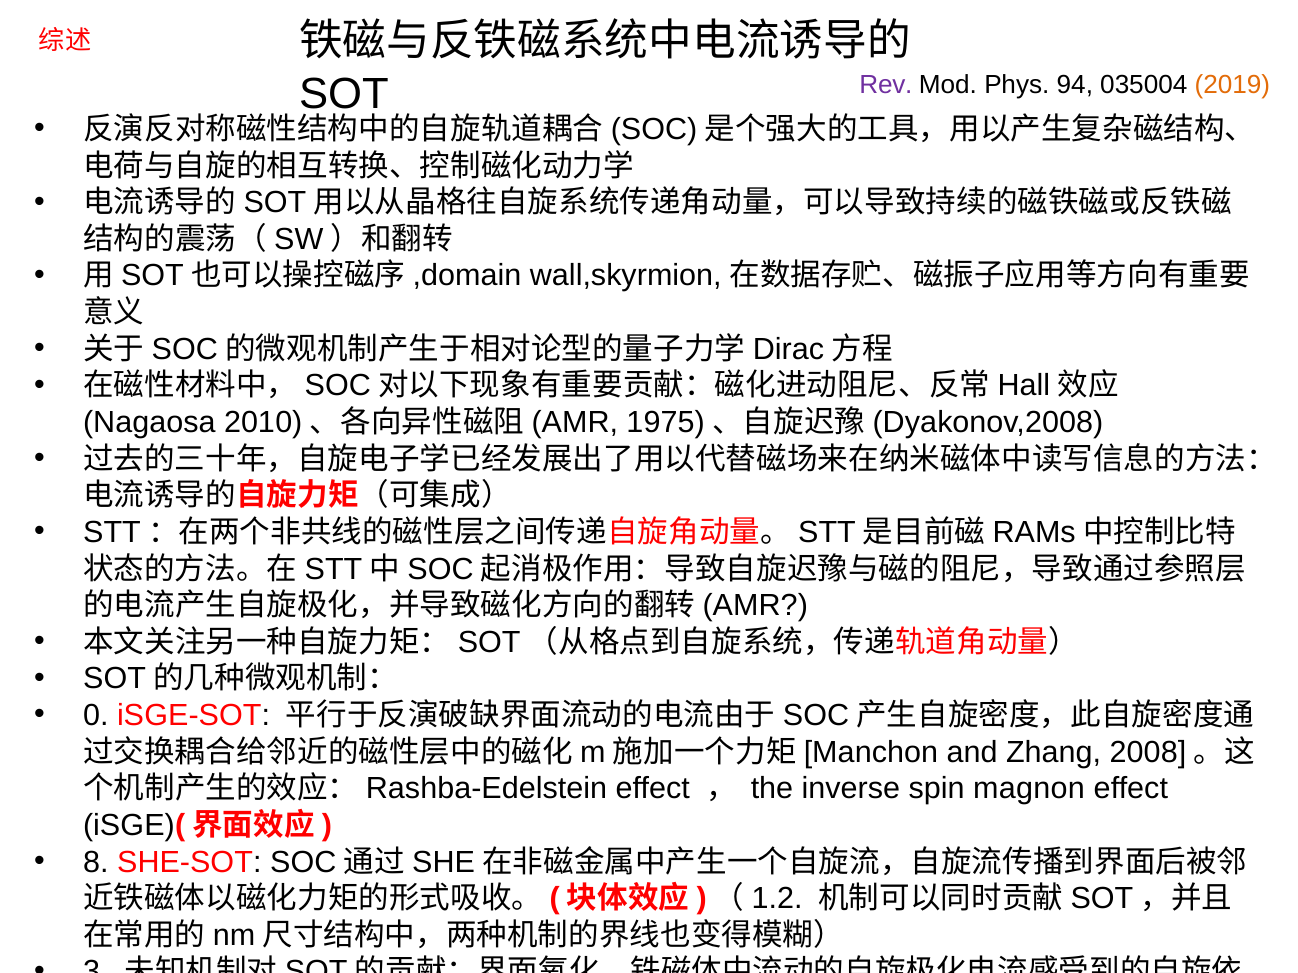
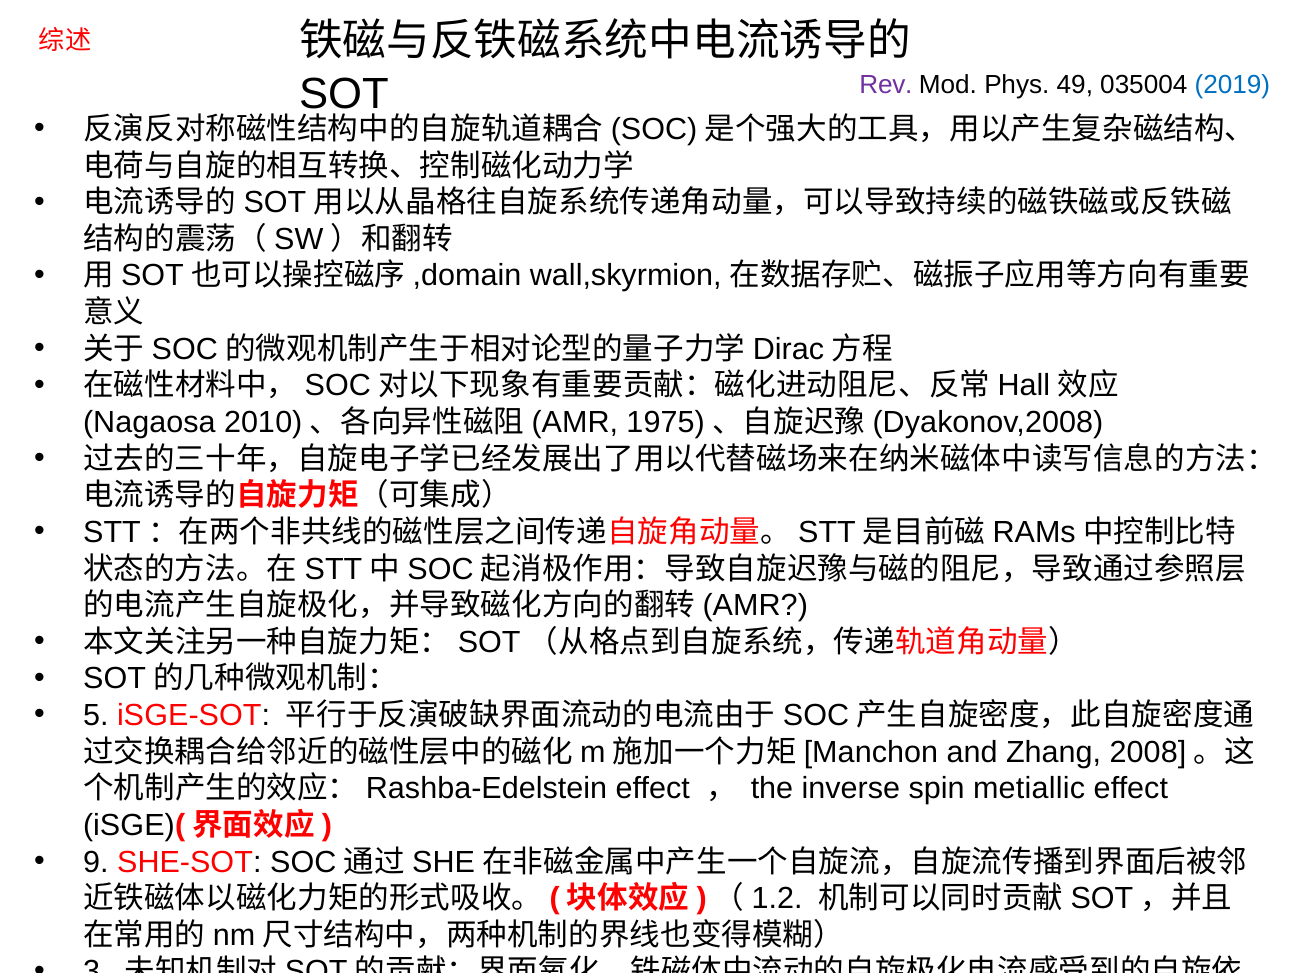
94: 94 -> 49
2019 colour: orange -> blue
0: 0 -> 5
magnon: magnon -> metiallic
8: 8 -> 9
